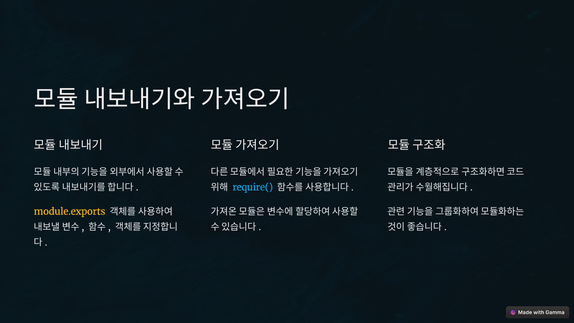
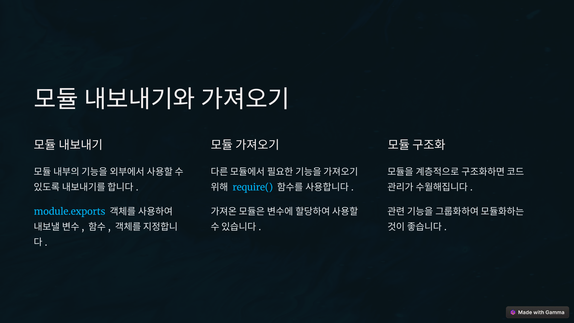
module.exports colour: yellow -> light blue
